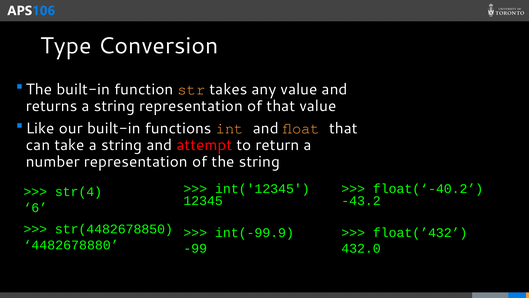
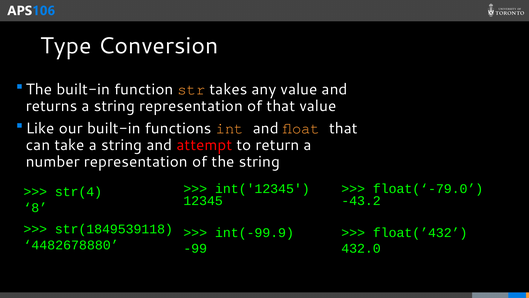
float(‘-40.2: float(‘-40.2 -> float(‘-79.0
6: 6 -> 8
str(4482678850: str(4482678850 -> str(1849539118
